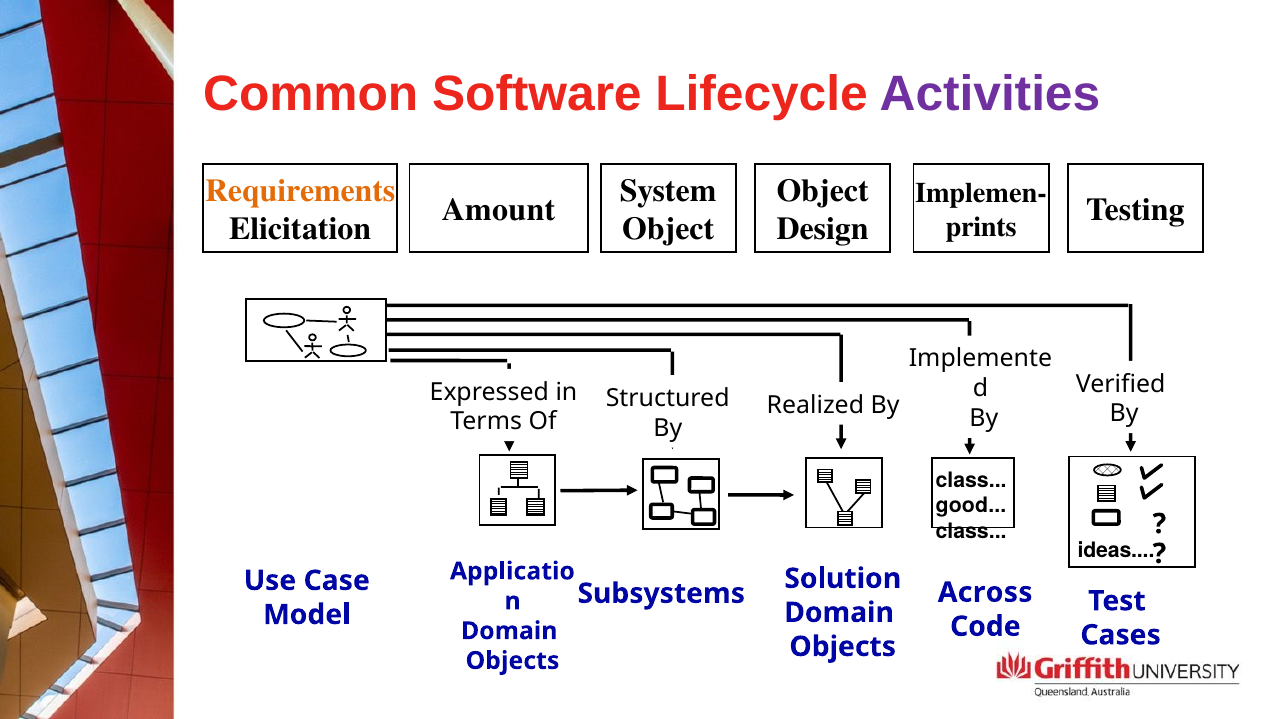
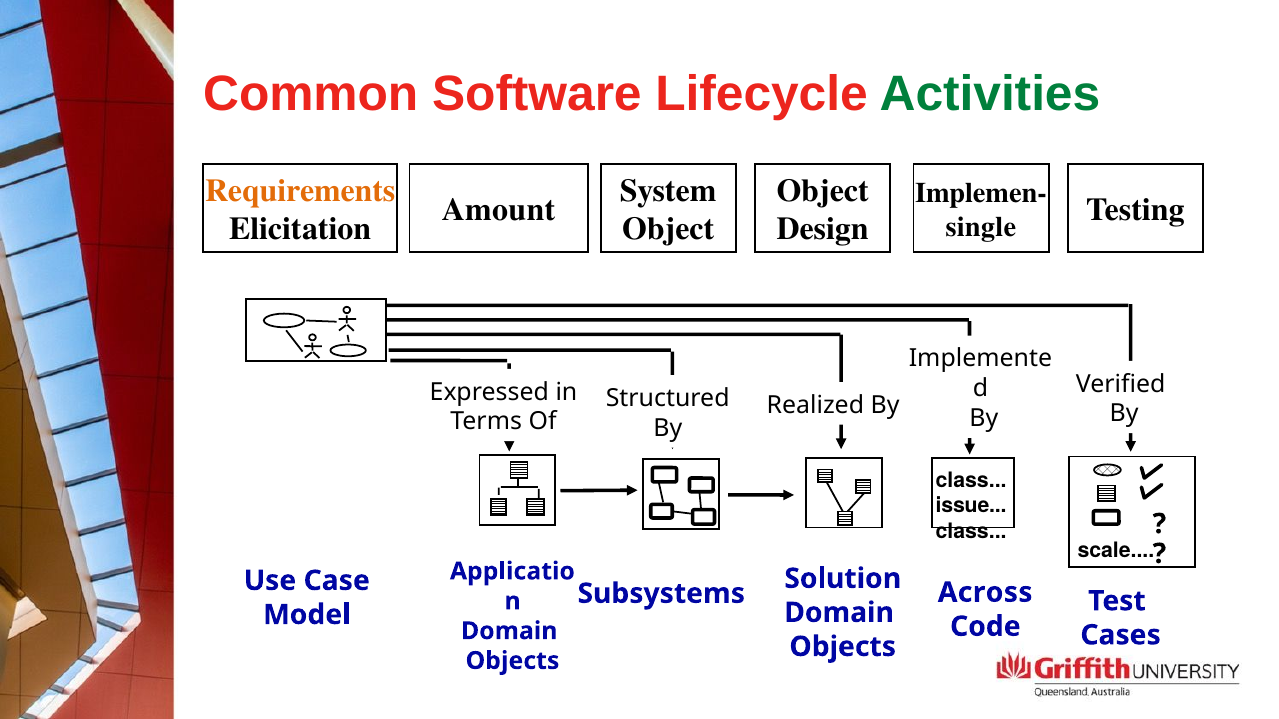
Activities colour: purple -> green
prints: prints -> single
good: good -> issue
ideas: ideas -> scale
